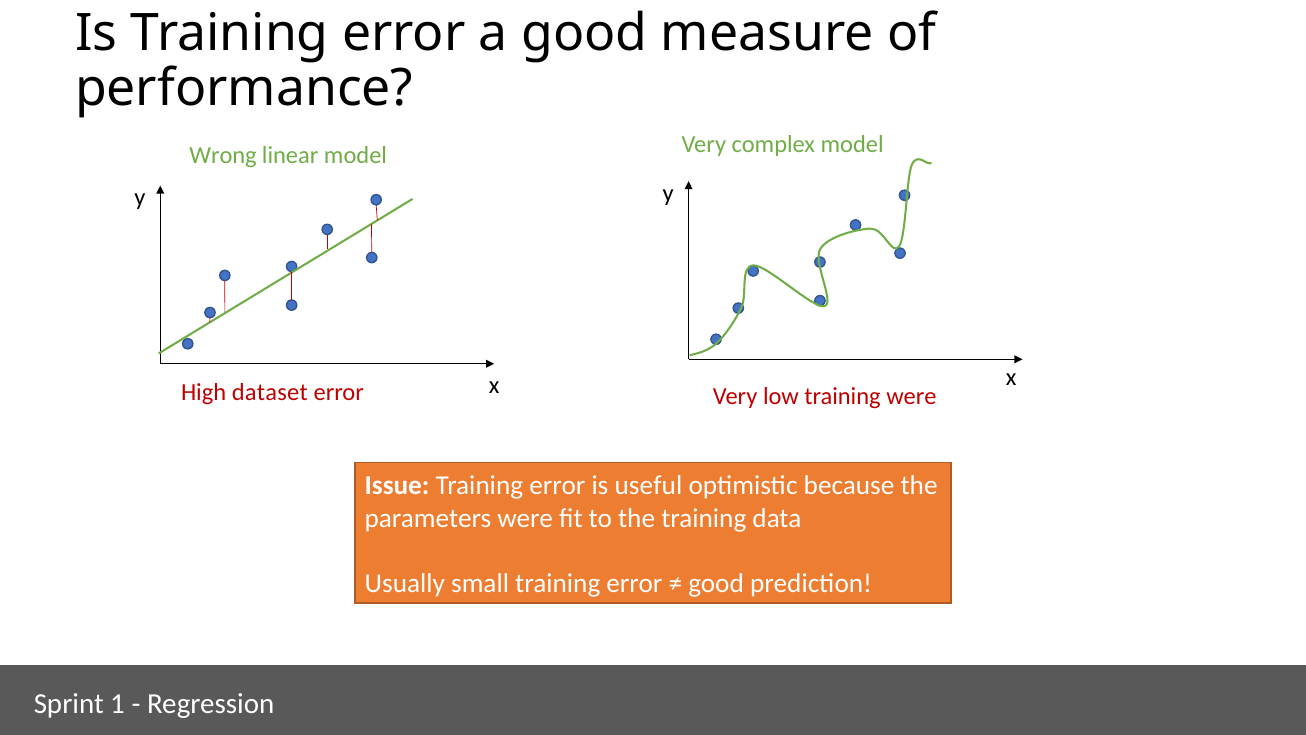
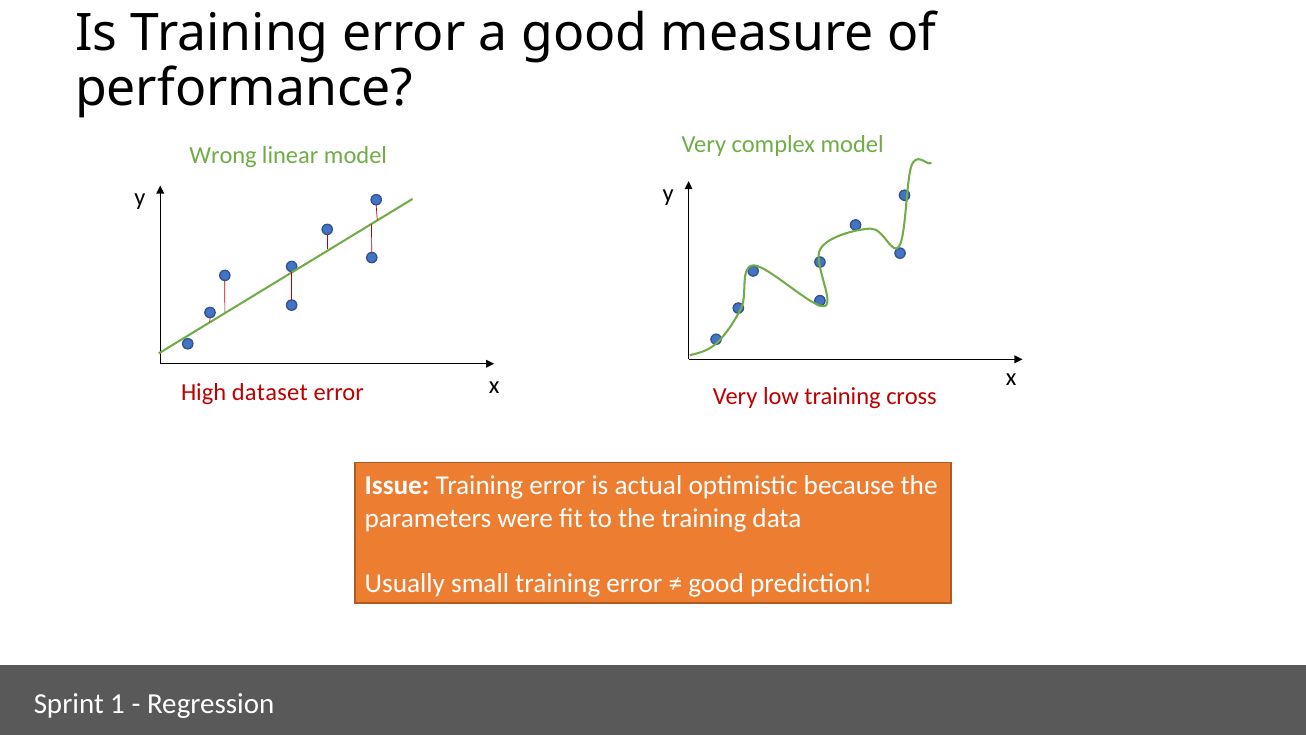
training were: were -> cross
useful: useful -> actual
